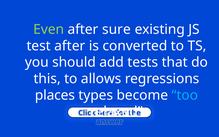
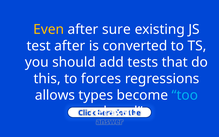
Even colour: light green -> yellow
allows: allows -> forces
places: places -> allows
